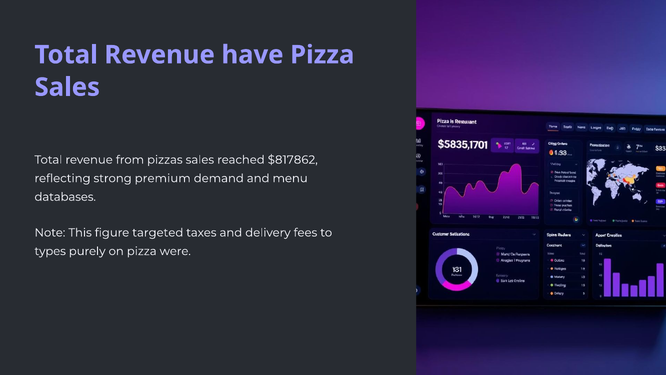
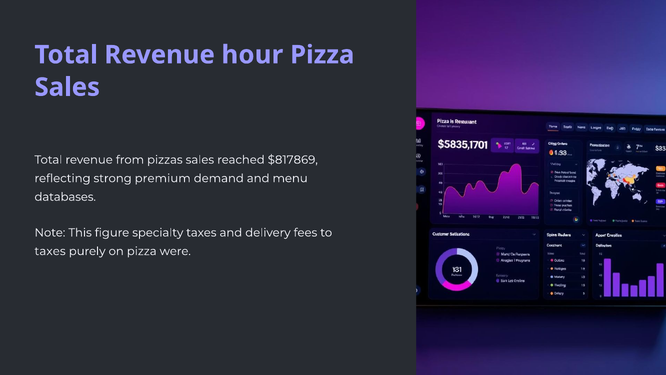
have: have -> hour
$817862: $817862 -> $817869
targeted: targeted -> specialty
types at (50, 251): types -> taxes
